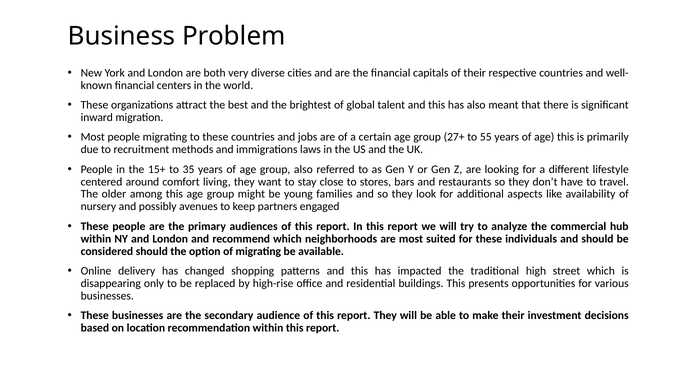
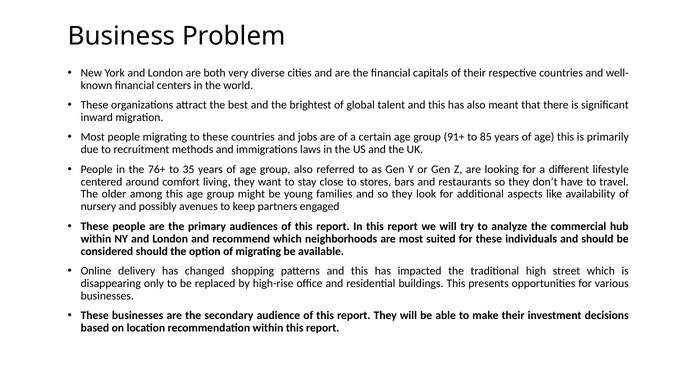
27+: 27+ -> 91+
55: 55 -> 85
15+: 15+ -> 76+
